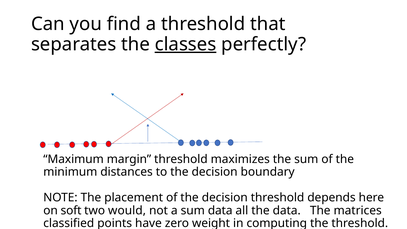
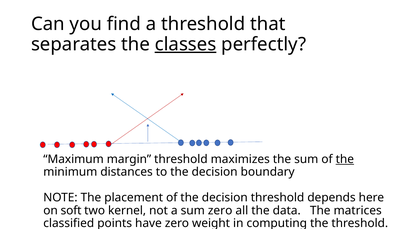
the at (345, 159) underline: none -> present
would: would -> kernel
sum data: data -> zero
